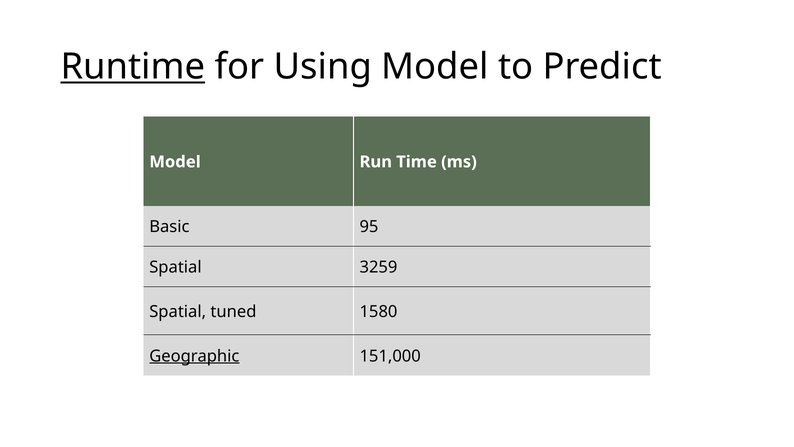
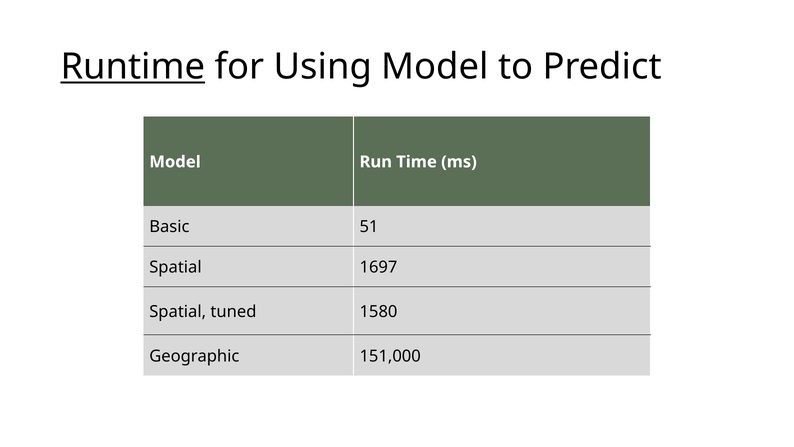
95: 95 -> 51
3259: 3259 -> 1697
Geographic underline: present -> none
